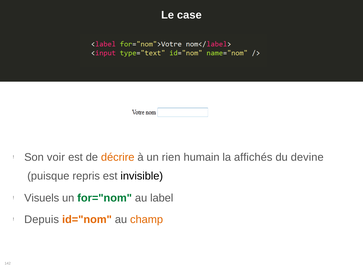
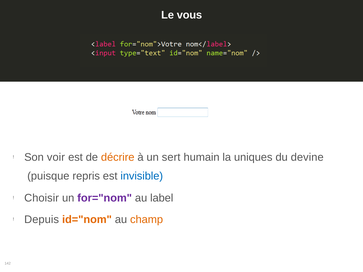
case: case -> vous
rien: rien -> sert
affichés: affichés -> uniques
invisible colour: black -> blue
Visuels: Visuels -> Choisir
for="nom colour: green -> purple
